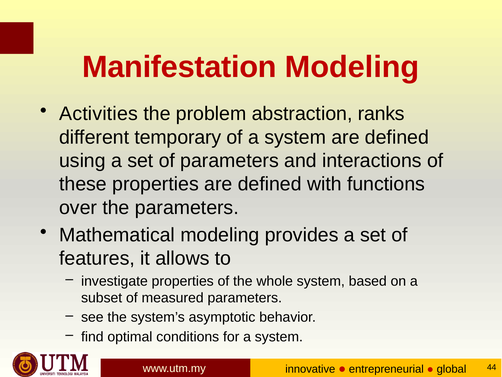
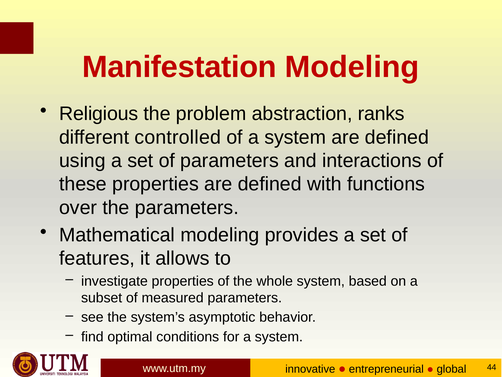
Activities: Activities -> Religious
temporary: temporary -> controlled
